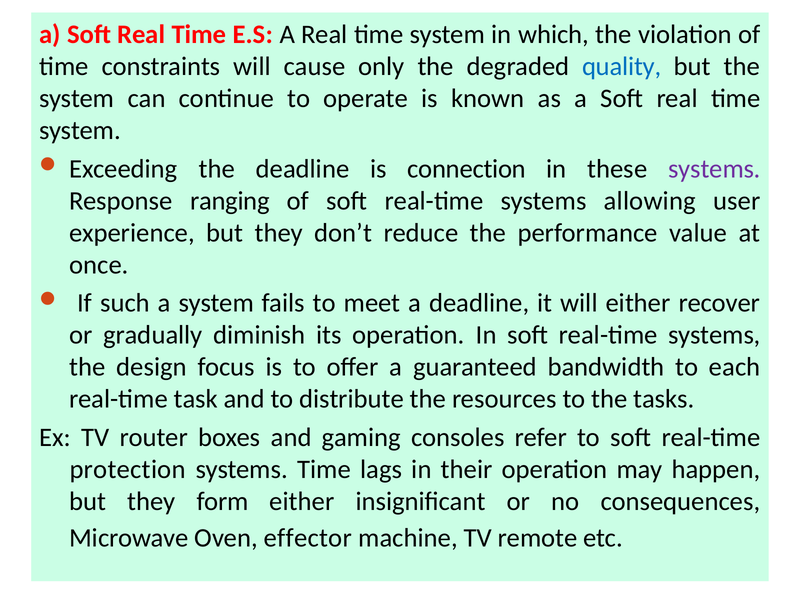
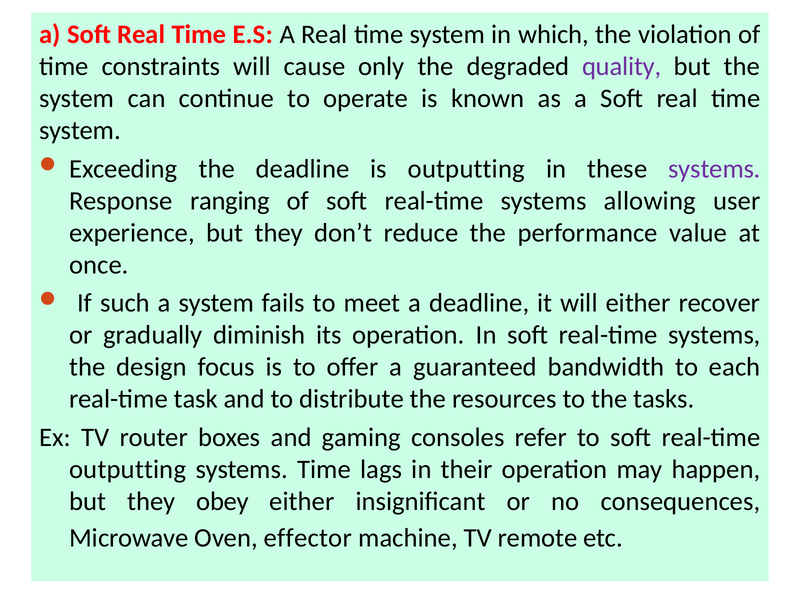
quality colour: blue -> purple
is connection: connection -> outputting
protection at (128, 470): protection -> outputting
form: form -> obey
